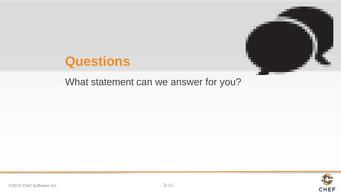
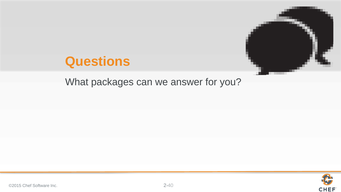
statement: statement -> packages
